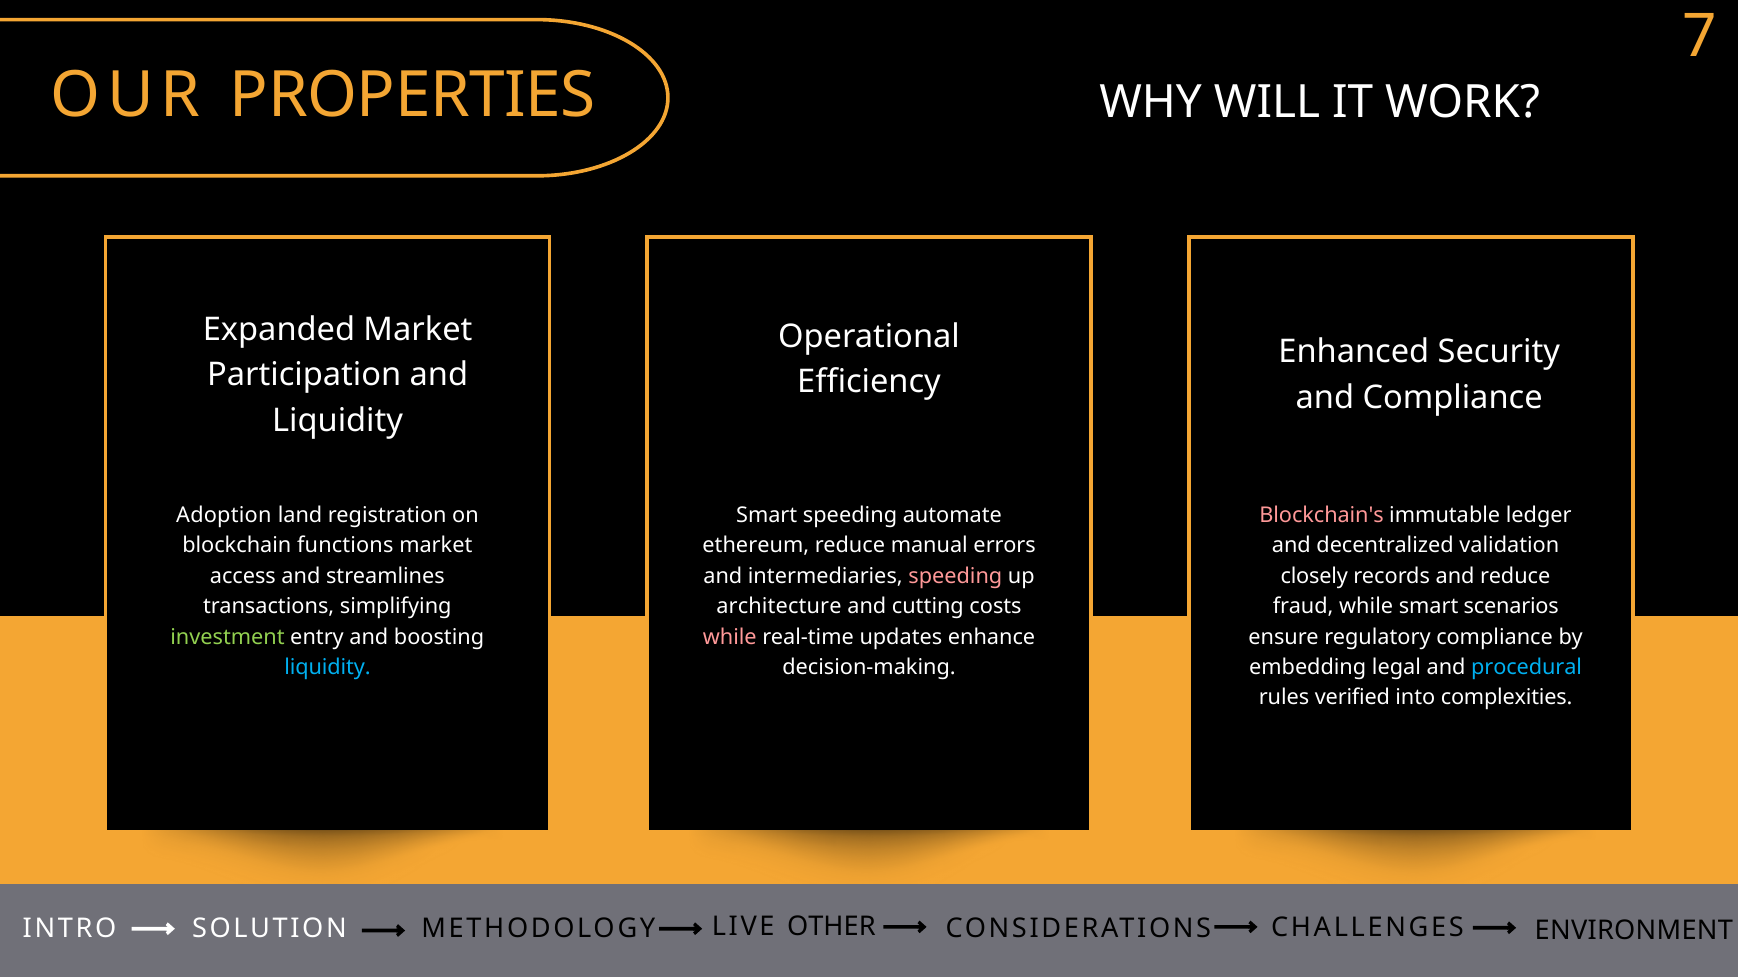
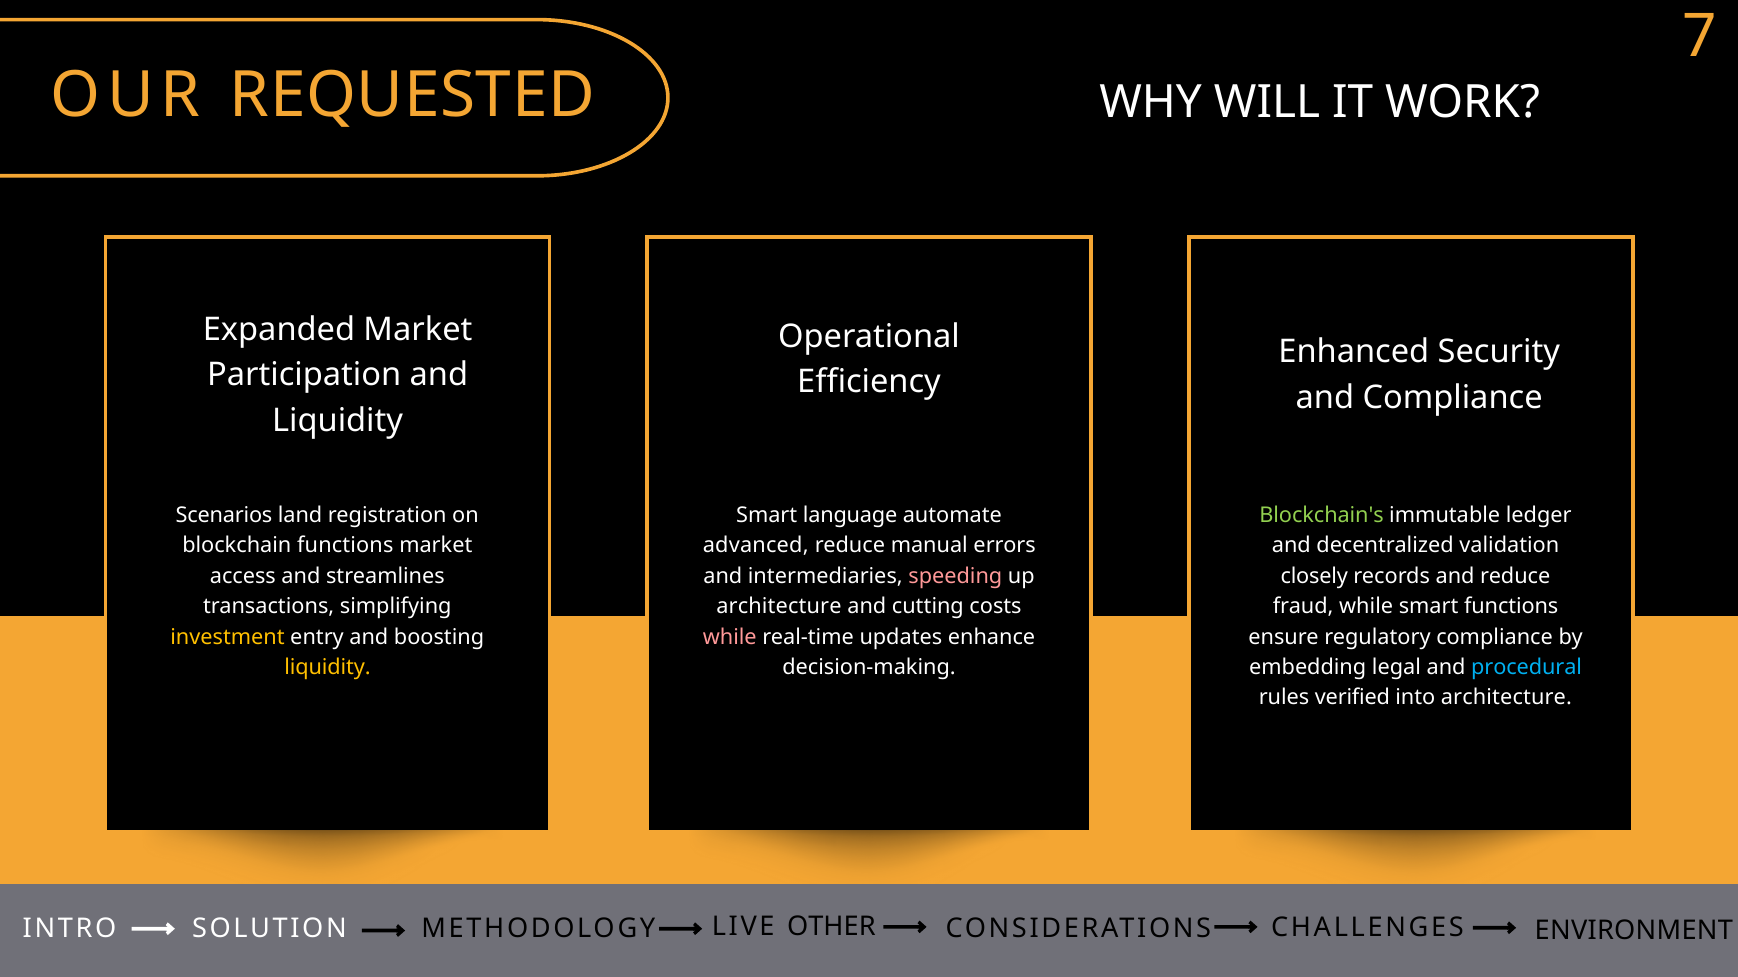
PROPERTIES: PROPERTIES -> REQUESTED
Adoption: Adoption -> Scenarios
Smart speeding: speeding -> language
Blockchain's colour: pink -> light green
ethereum: ethereum -> advanced
smart scenarios: scenarios -> functions
investment colour: light green -> yellow
liquidity at (327, 668) colour: light blue -> yellow
into complexities: complexities -> architecture
